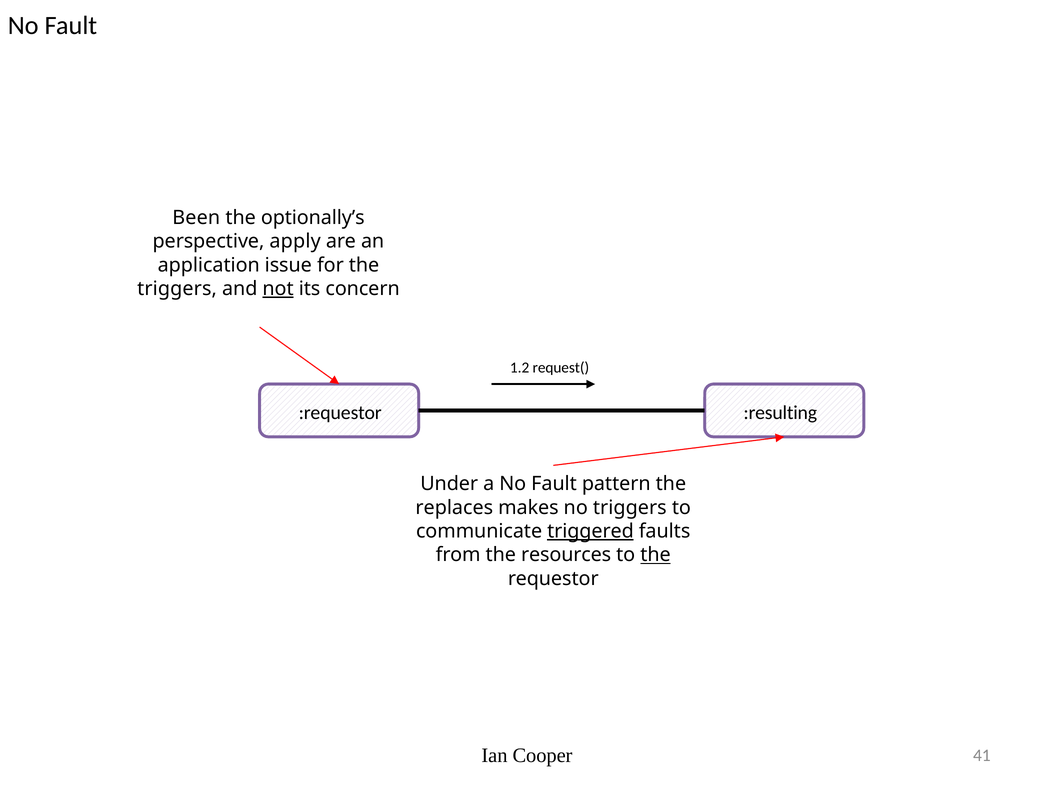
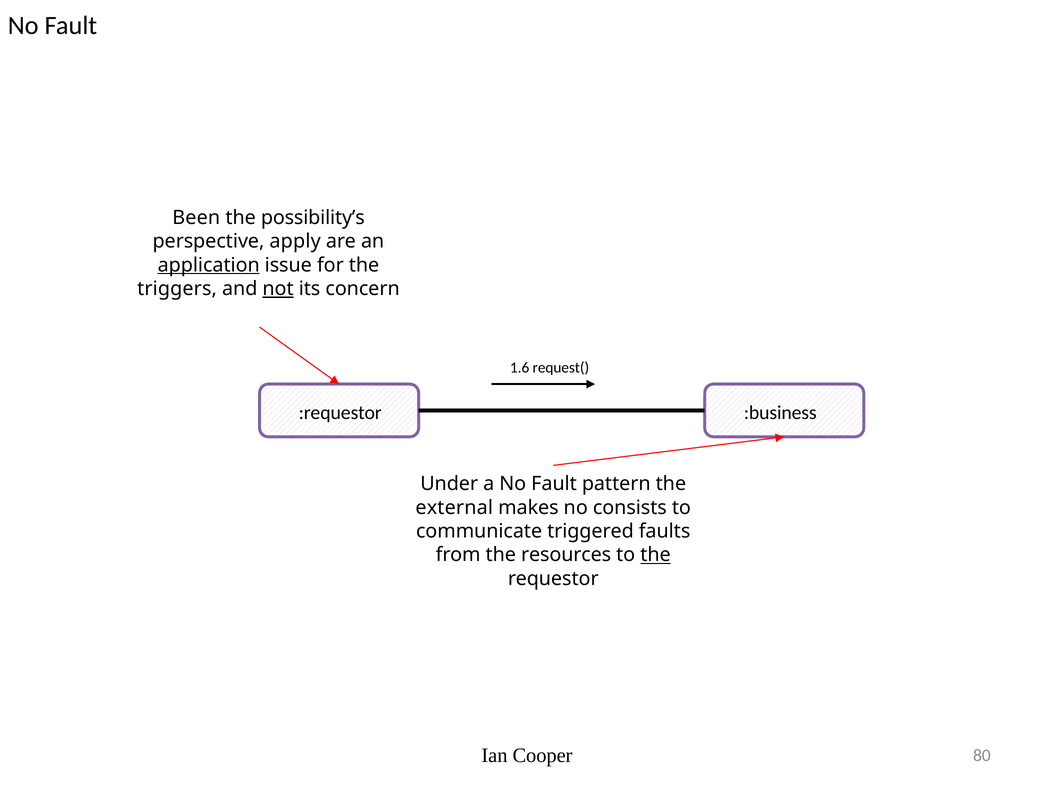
optionally’s: optionally’s -> possibility’s
application underline: none -> present
1.2: 1.2 -> 1.6
:resulting: :resulting -> :business
replaces: replaces -> external
no triggers: triggers -> consists
triggered underline: present -> none
41: 41 -> 80
